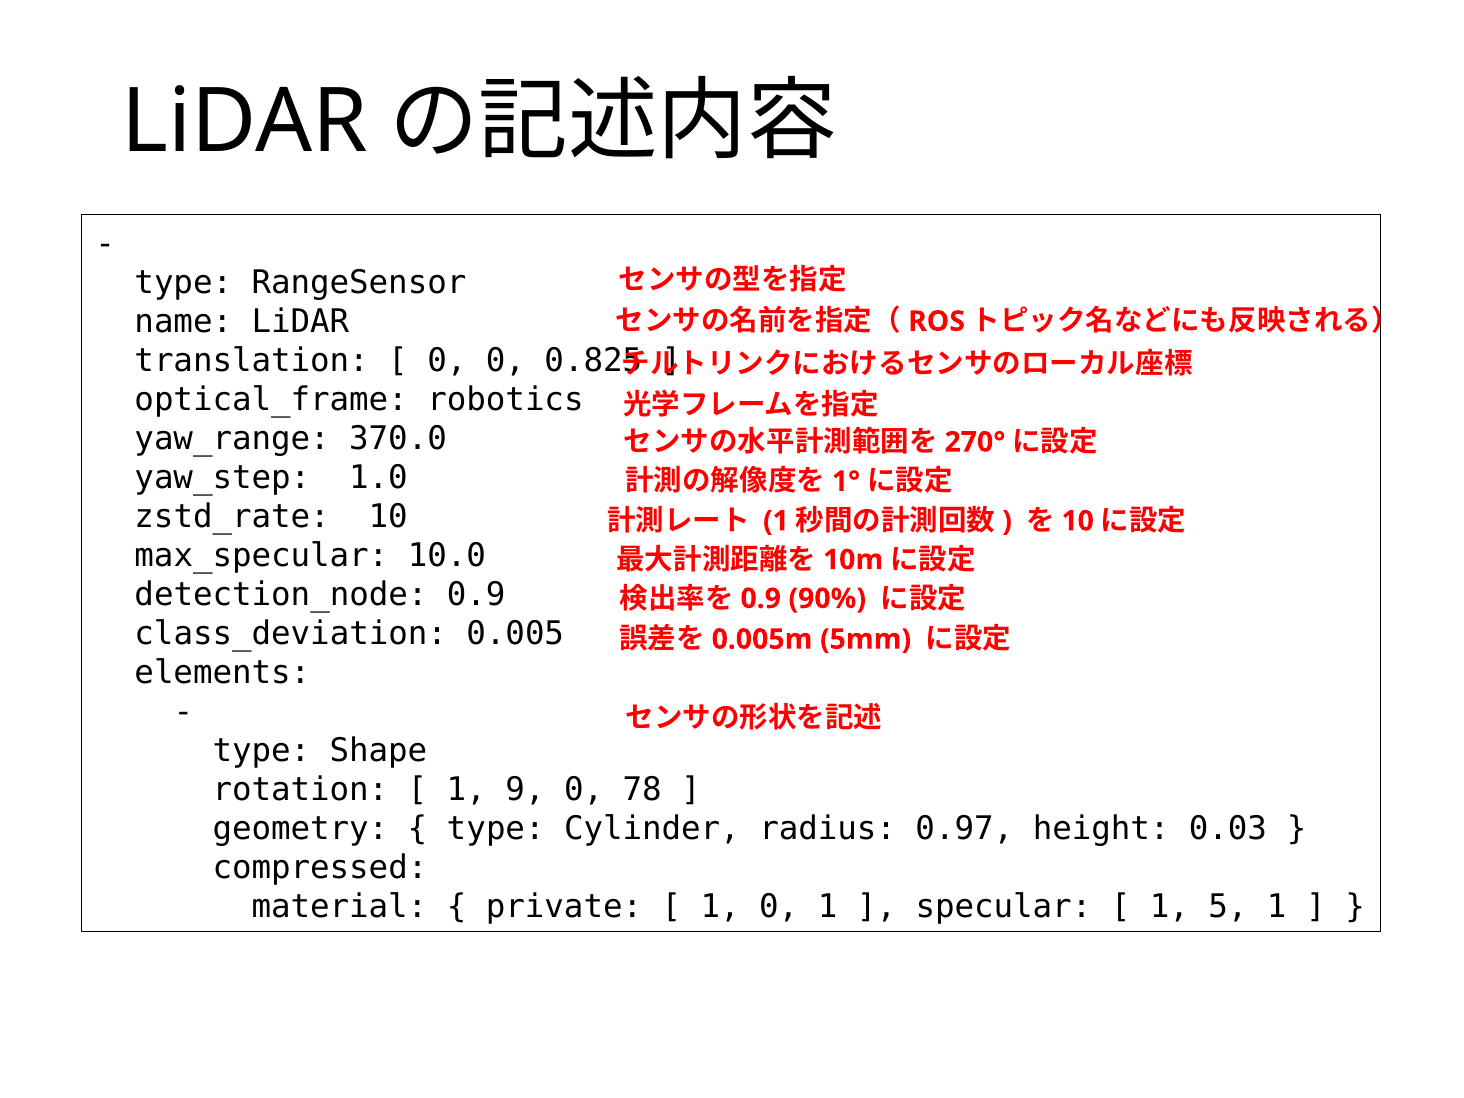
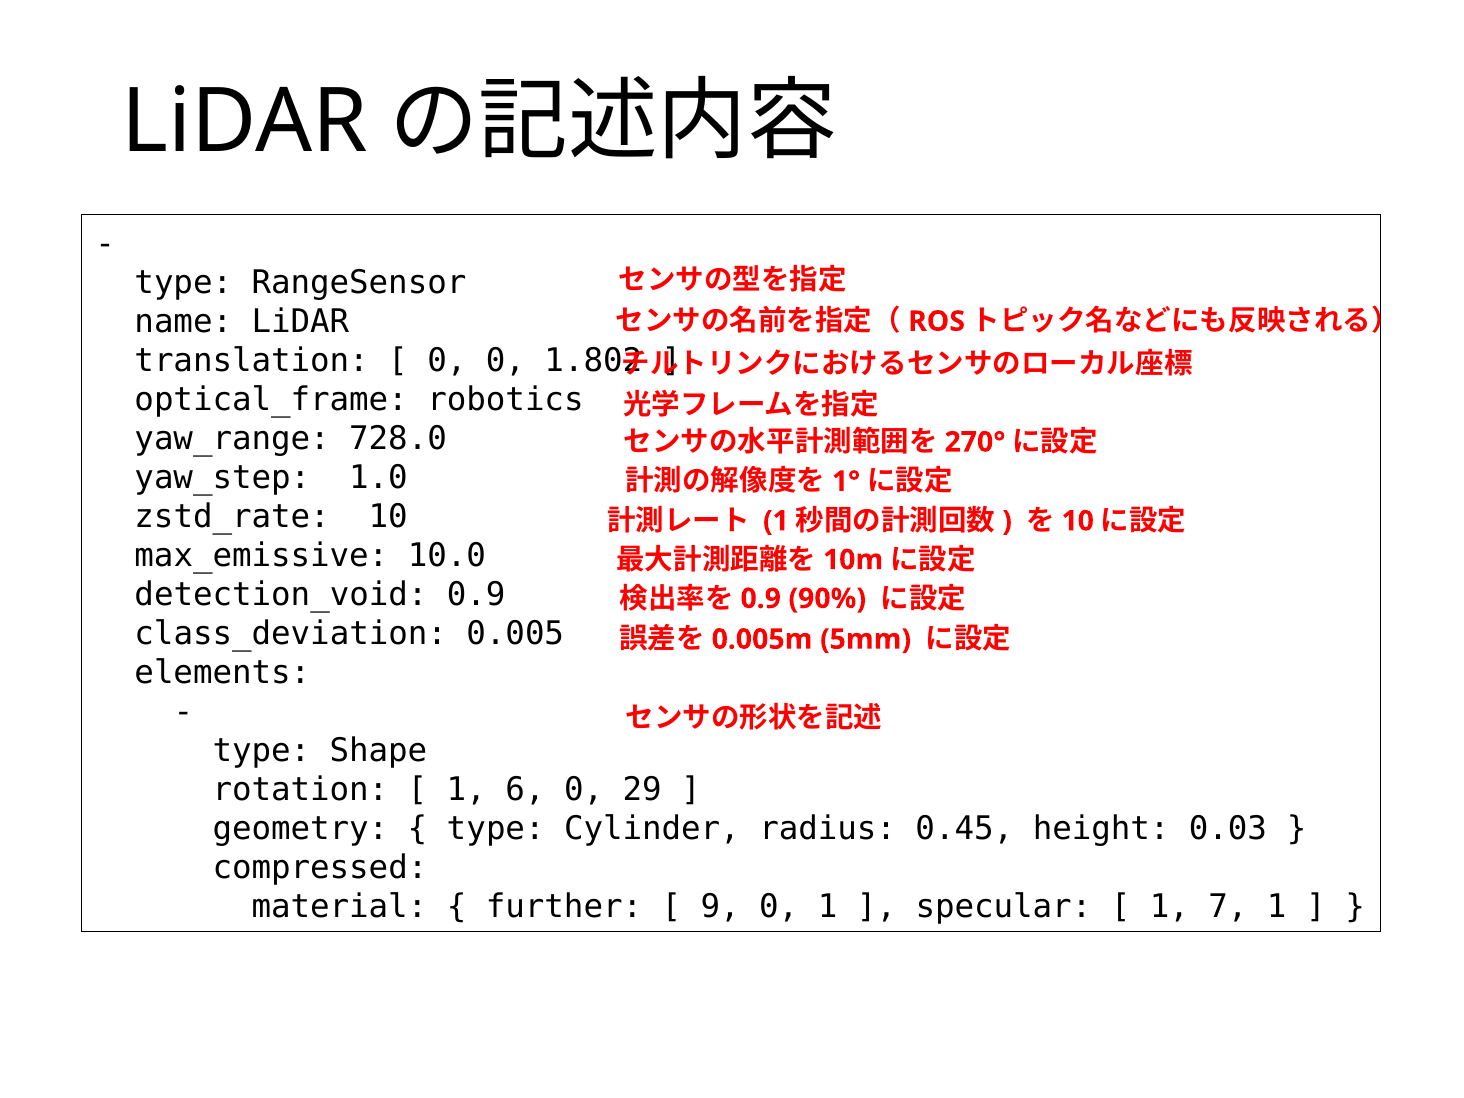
0.825: 0.825 -> 1.802
370.0: 370.0 -> 728.0
max_specular: max_specular -> max_emissive
detection_node: detection_node -> detection_void
9: 9 -> 6
78: 78 -> 29
0.97: 0.97 -> 0.45
private: private -> further
1 at (720, 907): 1 -> 9
5: 5 -> 7
